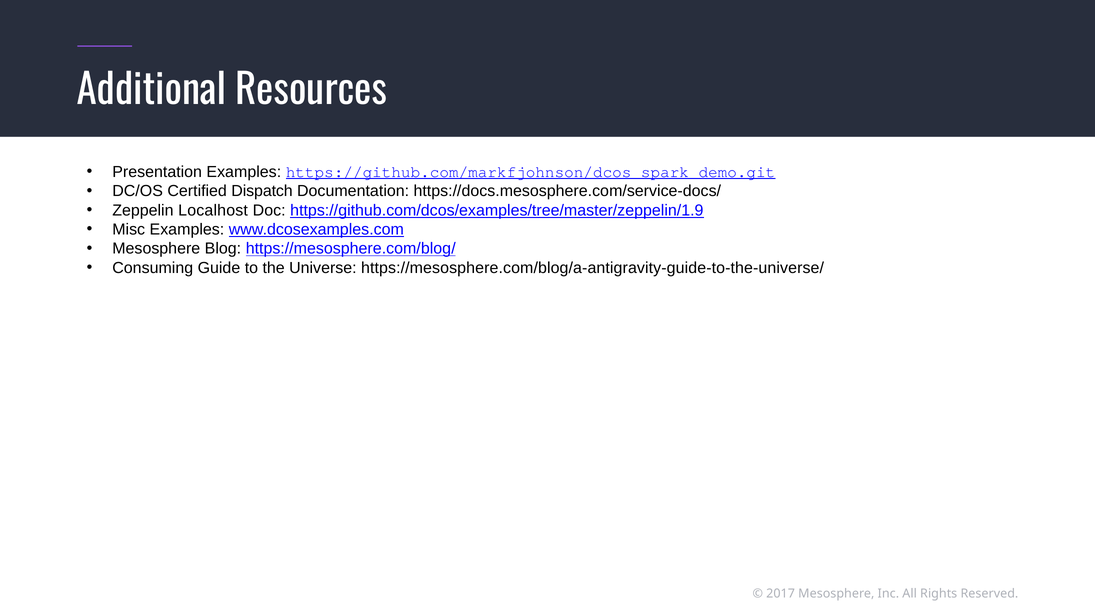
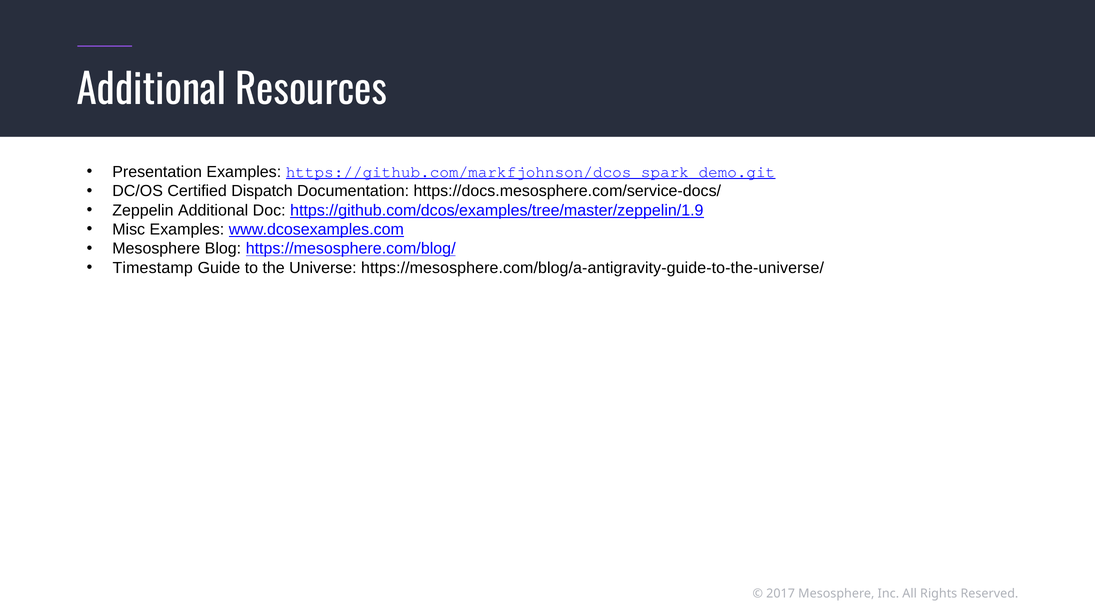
Zeppelin Localhost: Localhost -> Additional
Consuming: Consuming -> Timestamp
